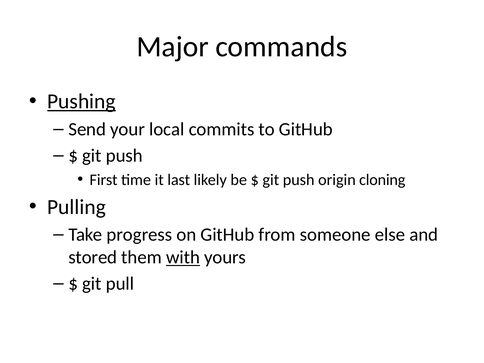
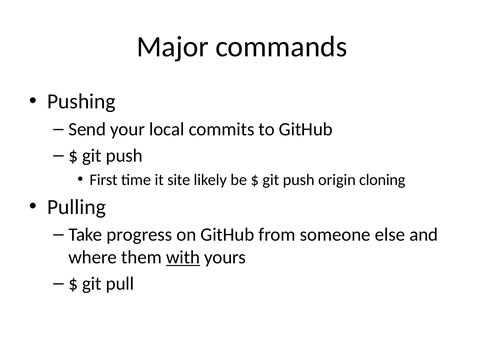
Pushing underline: present -> none
last: last -> site
stored: stored -> where
